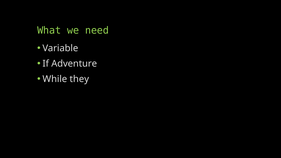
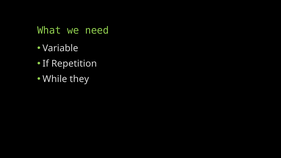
Adventure: Adventure -> Repetition
